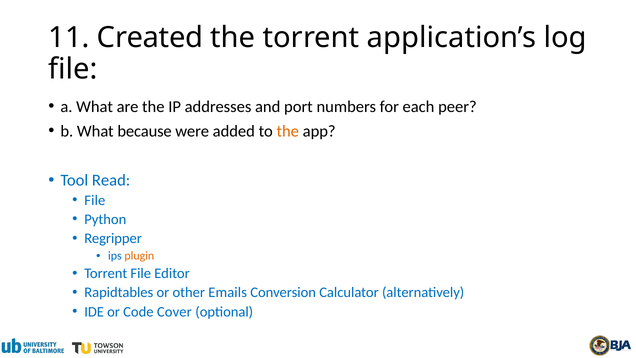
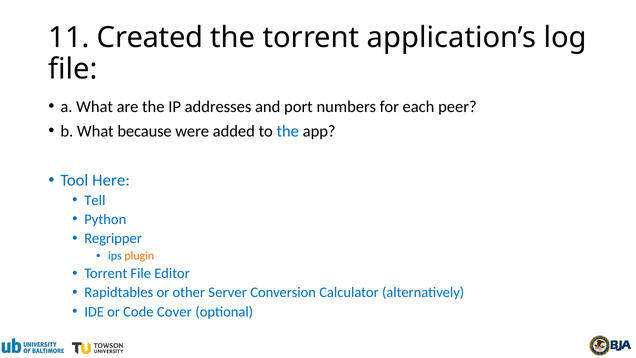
the at (288, 131) colour: orange -> blue
Read: Read -> Here
File at (95, 200): File -> Tell
Emails: Emails -> Server
